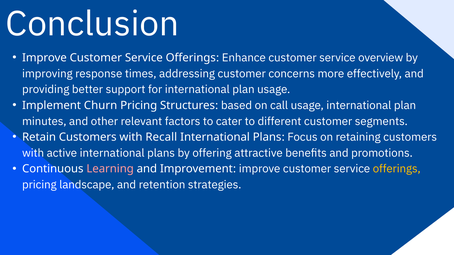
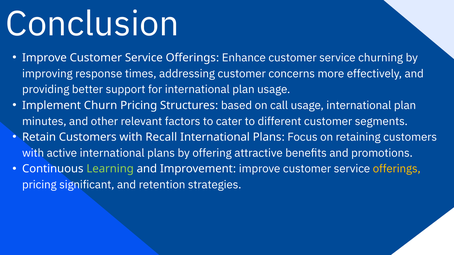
overview: overview -> churning
Learning colour: pink -> light green
landscape: landscape -> significant
